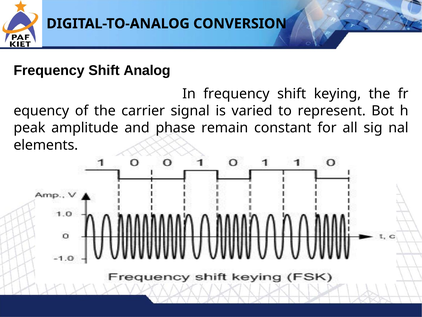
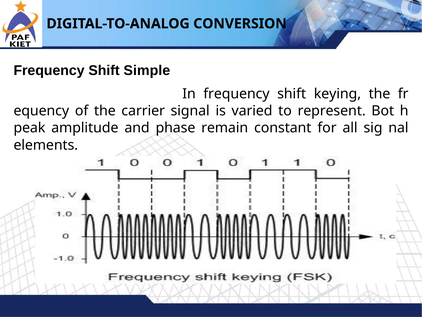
Analog: Analog -> Simple
